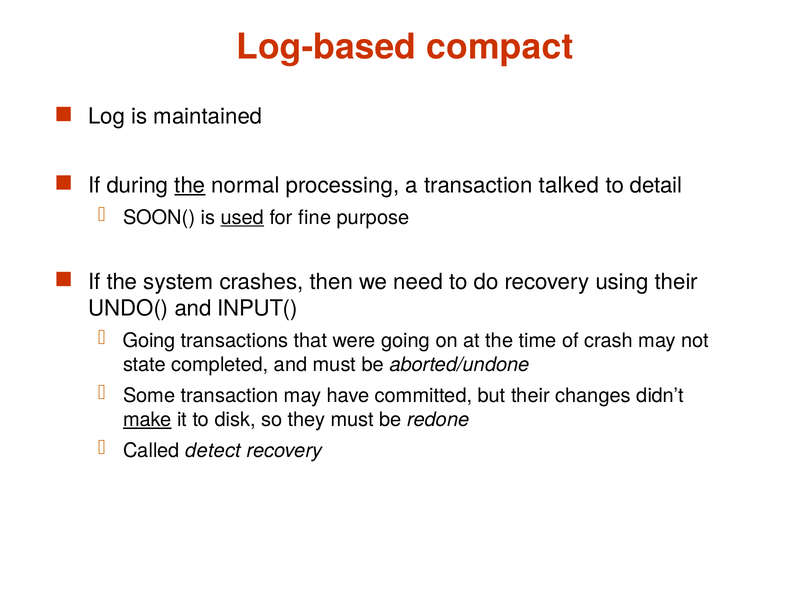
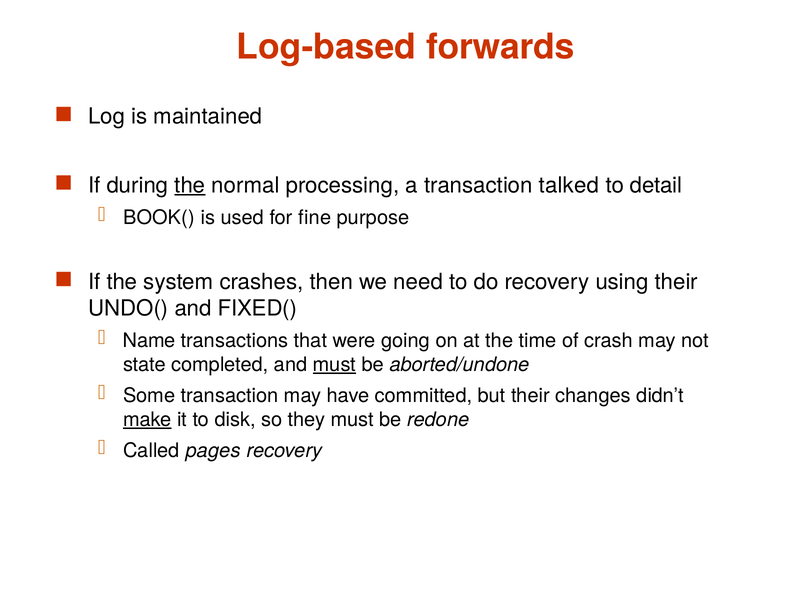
compact: compact -> forwards
SOON(: SOON( -> BOOK(
used underline: present -> none
INPUT(: INPUT( -> FIXED(
Going at (149, 341): Going -> Name
must at (334, 365) underline: none -> present
detect: detect -> pages
